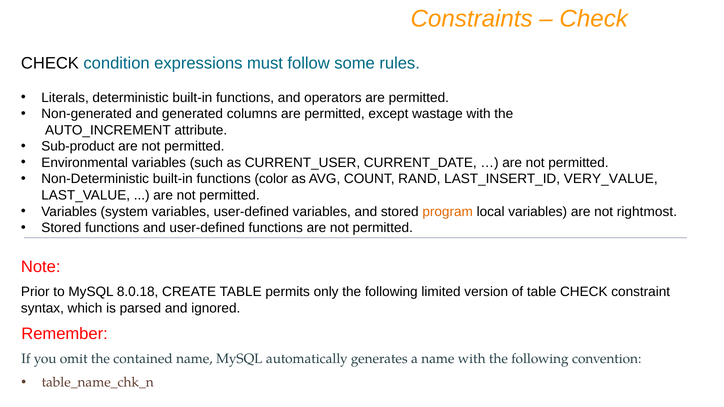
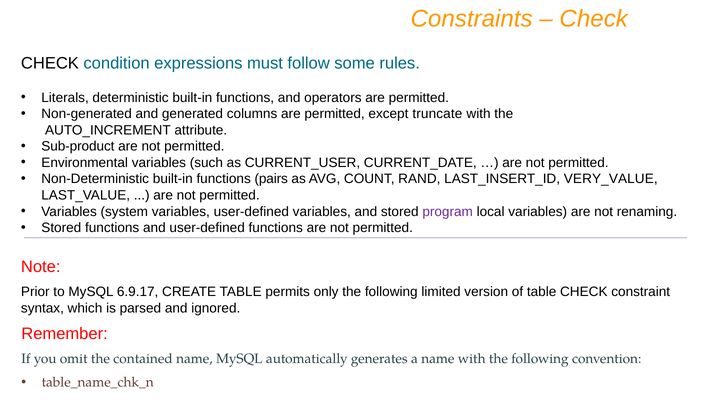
wastage: wastage -> truncate
color: color -> pairs
program colour: orange -> purple
rightmost: rightmost -> renaming
8.0.18: 8.0.18 -> 6.9.17
